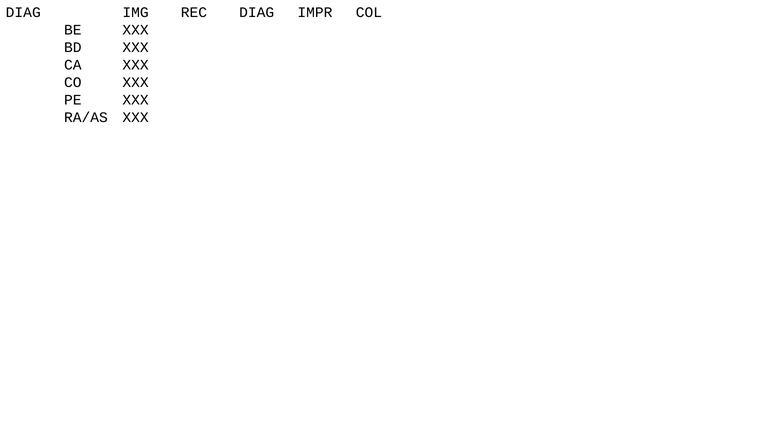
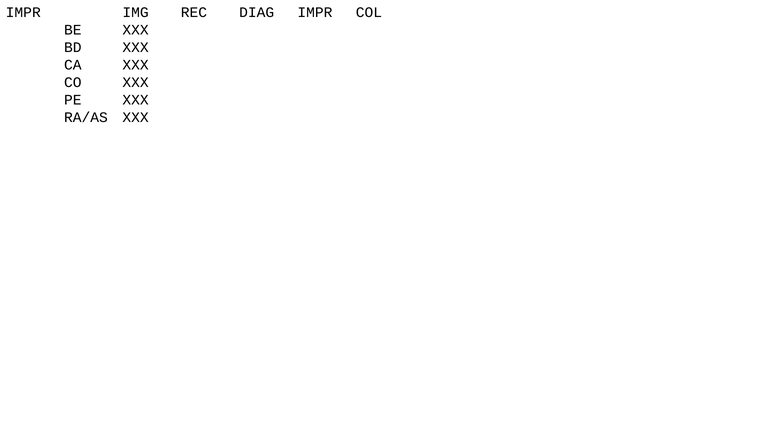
DIAG at (23, 13): DIAG -> IMPR
